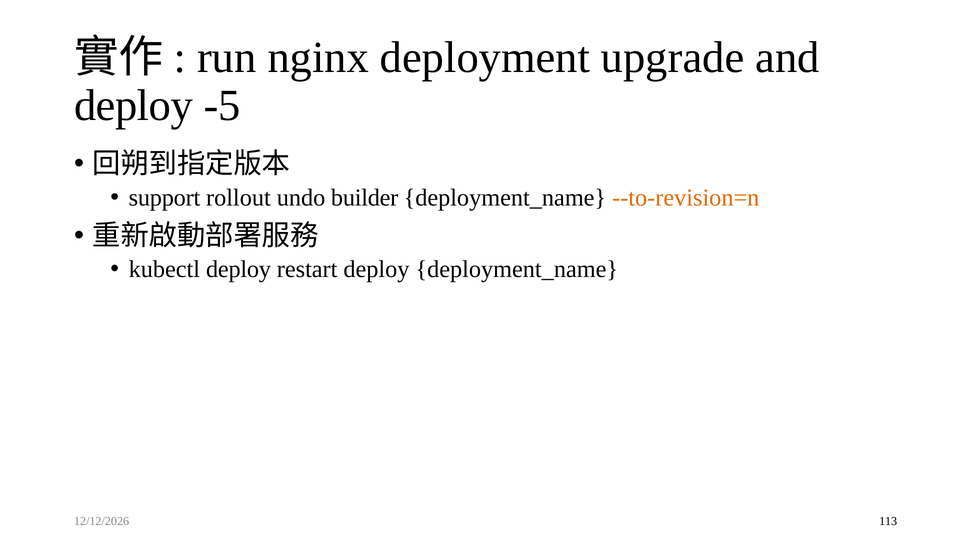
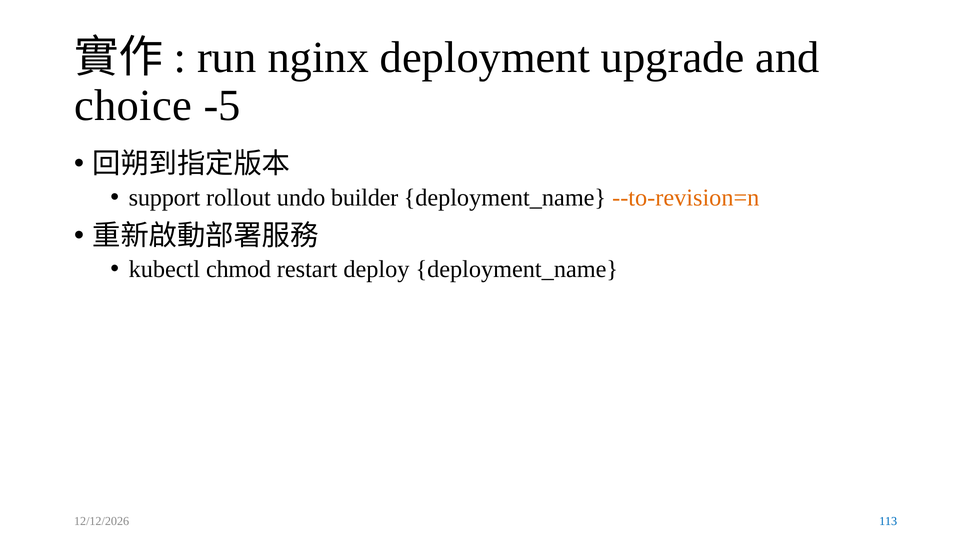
deploy at (133, 106): deploy -> choice
kubectl deploy: deploy -> chmod
113 colour: black -> blue
